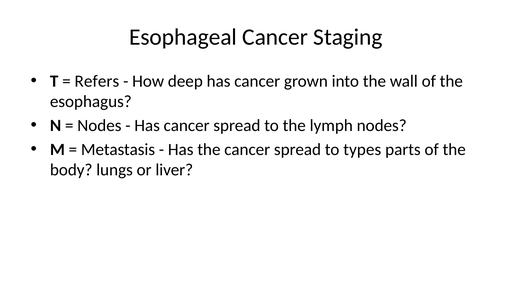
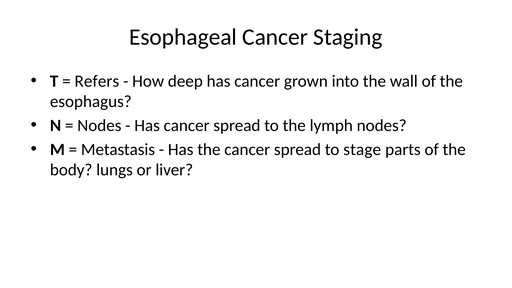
types: types -> stage
